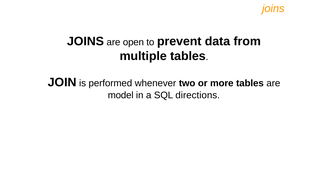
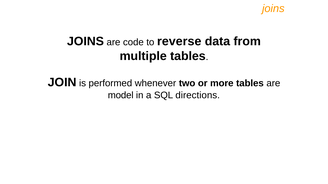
open: open -> code
prevent: prevent -> reverse
